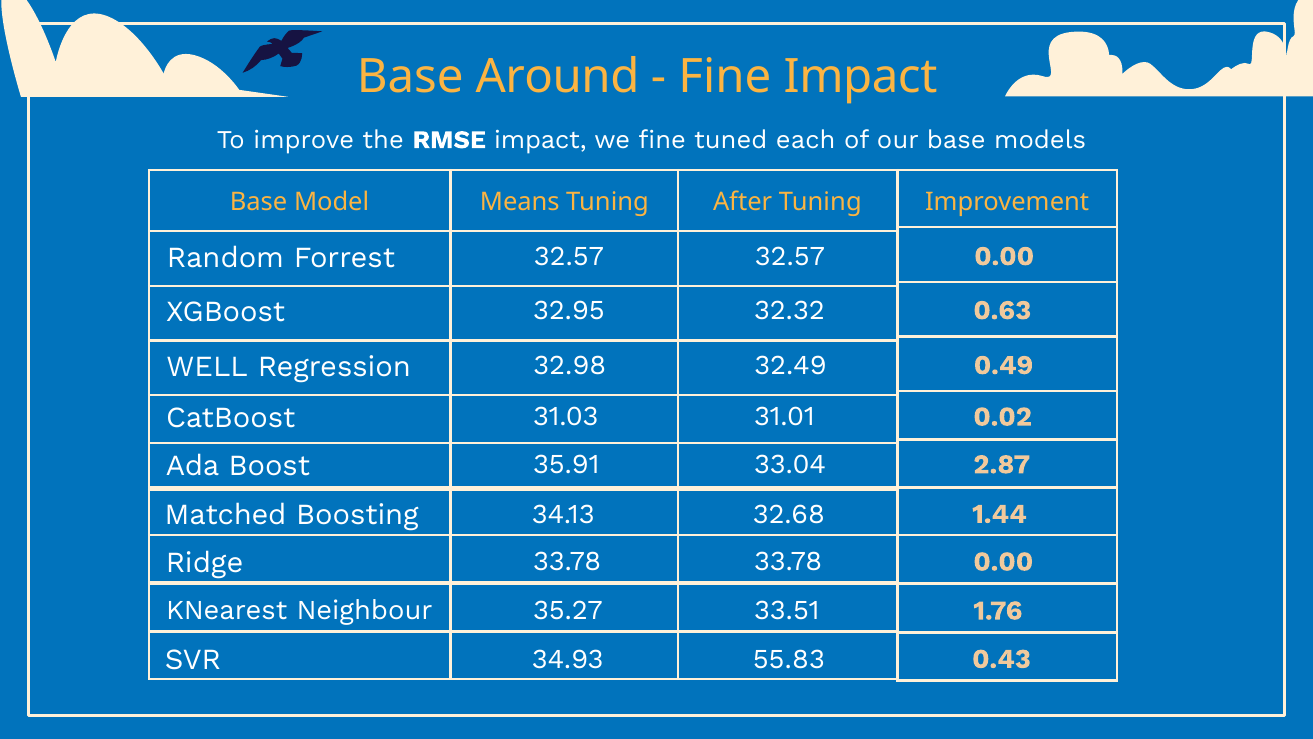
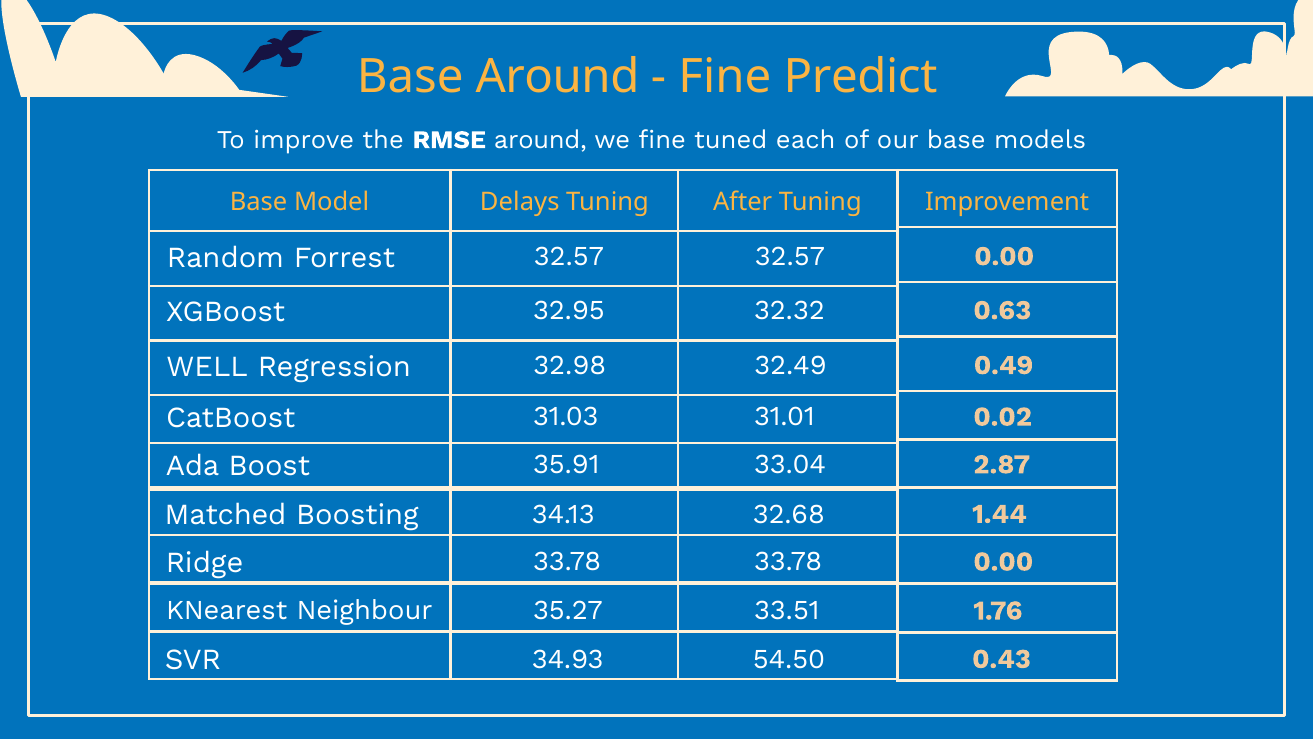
Fine Impact: Impact -> Predict
RMSE impact: impact -> around
Means: Means -> Delays
55.83: 55.83 -> 54.50
